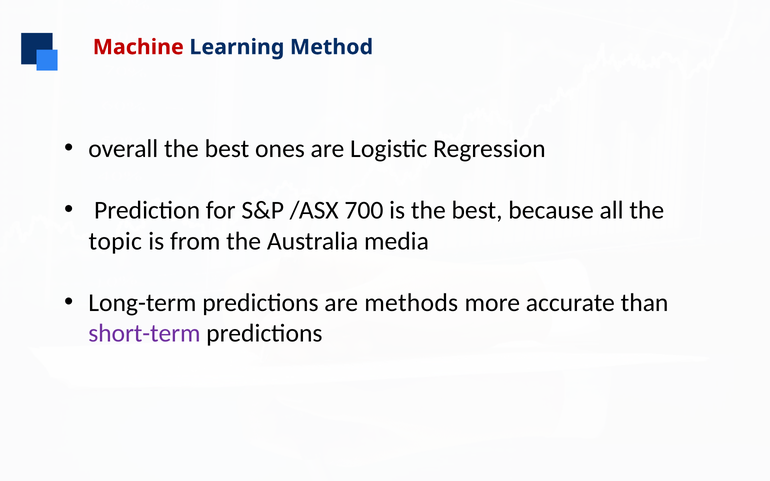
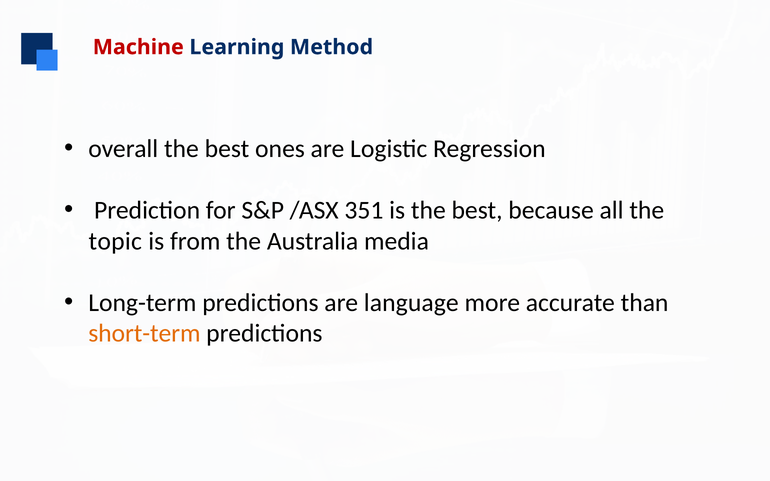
700: 700 -> 351
methods: methods -> language
short-term colour: purple -> orange
